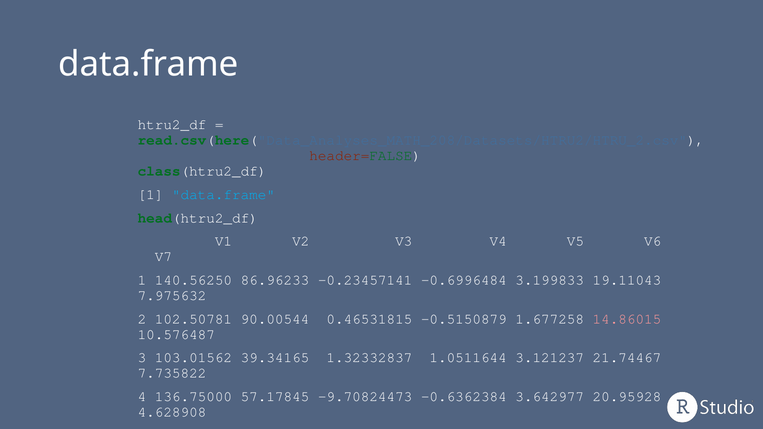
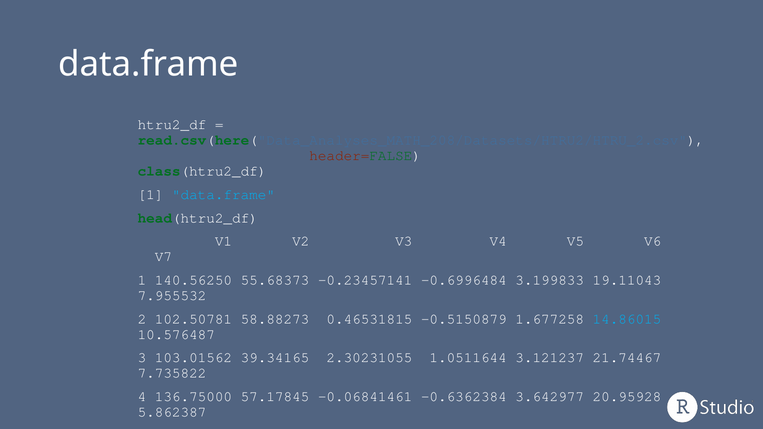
86.96233: 86.96233 -> 55.68373
7.975632: 7.975632 -> 7.955532
90.00544: 90.00544 -> 58.88273
14.86015 colour: pink -> light blue
1.32332837: 1.32332837 -> 2.30231055
-9.70824473: -9.70824473 -> -0.06841461
4.628908: 4.628908 -> 5.862387
